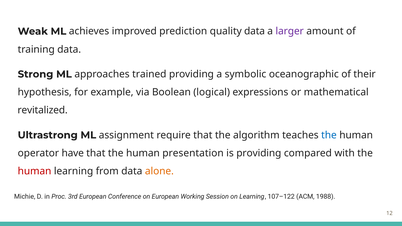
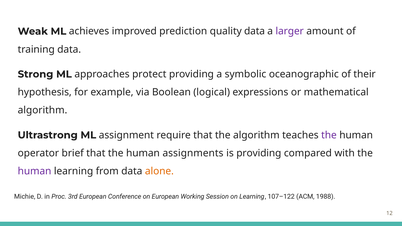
trained: trained -> protect
revitalized at (43, 110): revitalized -> algorithm
the at (329, 135) colour: blue -> purple
have: have -> brief
presentation: presentation -> assignments
human at (35, 171) colour: red -> purple
